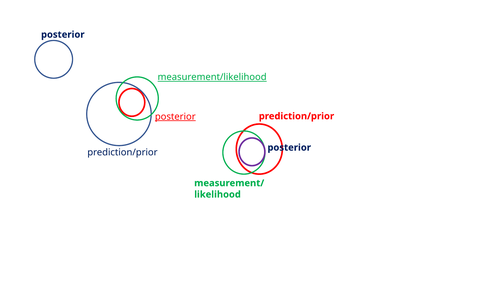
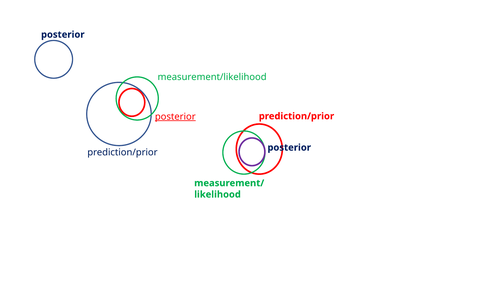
measurement/likelihood underline: present -> none
